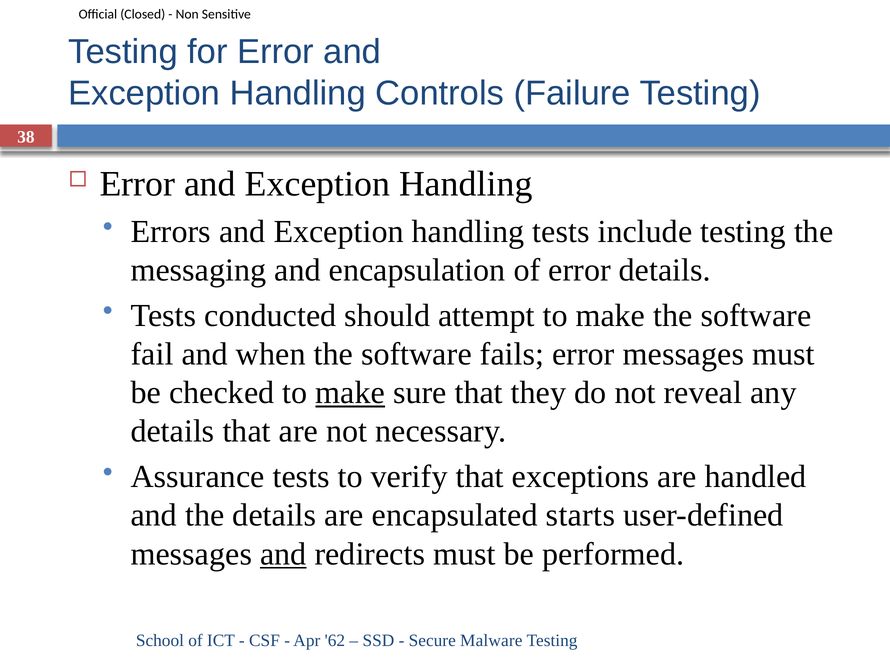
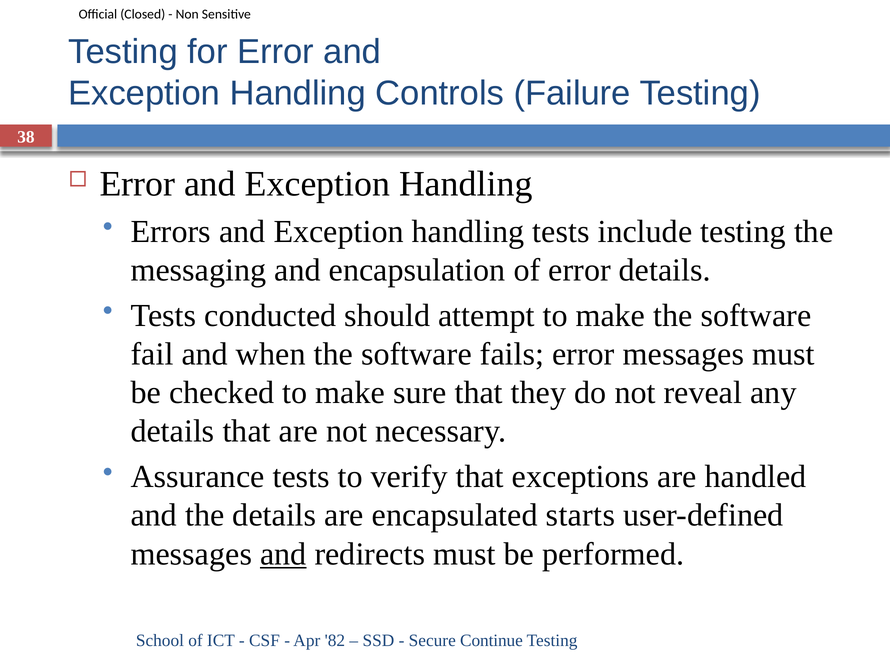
make at (350, 393) underline: present -> none
62: 62 -> 82
Malware: Malware -> Continue
